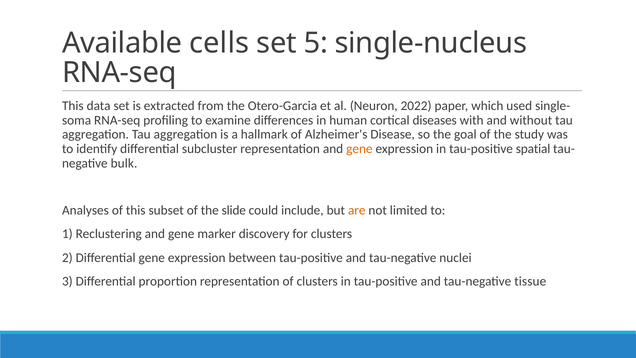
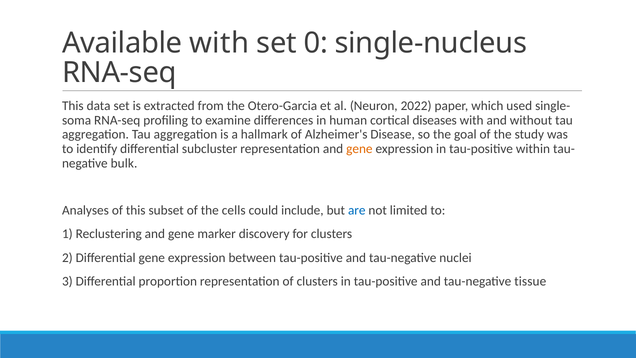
Available cells: cells -> with
5: 5 -> 0
spatial: spatial -> within
slide: slide -> cells
are colour: orange -> blue
